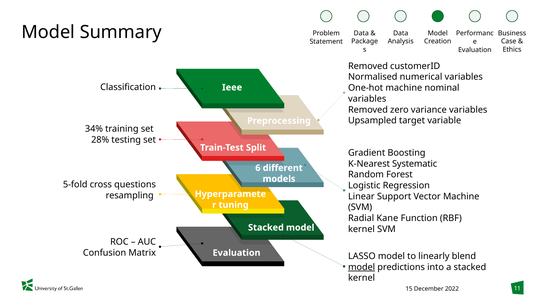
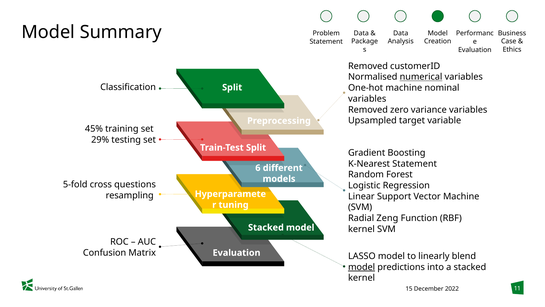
numerical underline: none -> present
Ieee at (232, 87): Ieee -> Split
34%: 34% -> 45%
28%: 28% -> 29%
K-Nearest Systematic: Systematic -> Statement
Kane: Kane -> Zeng
